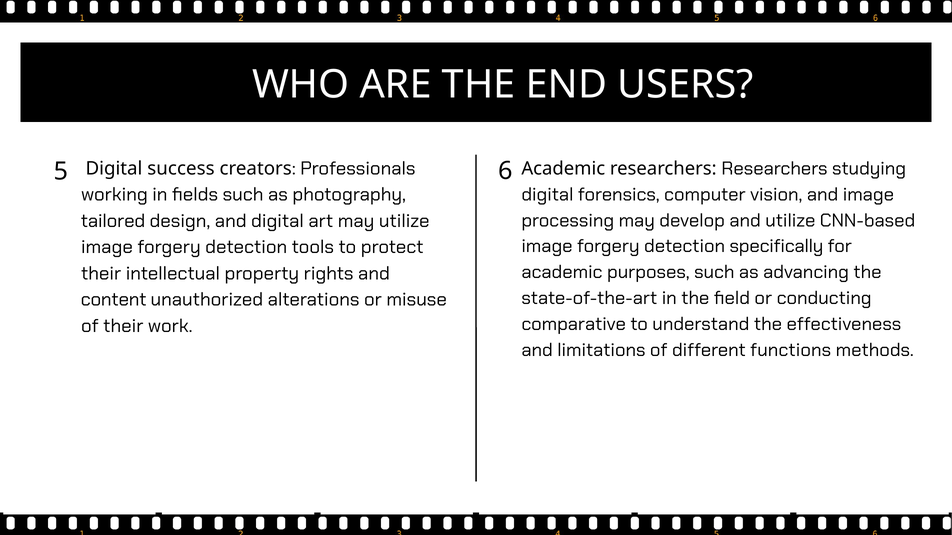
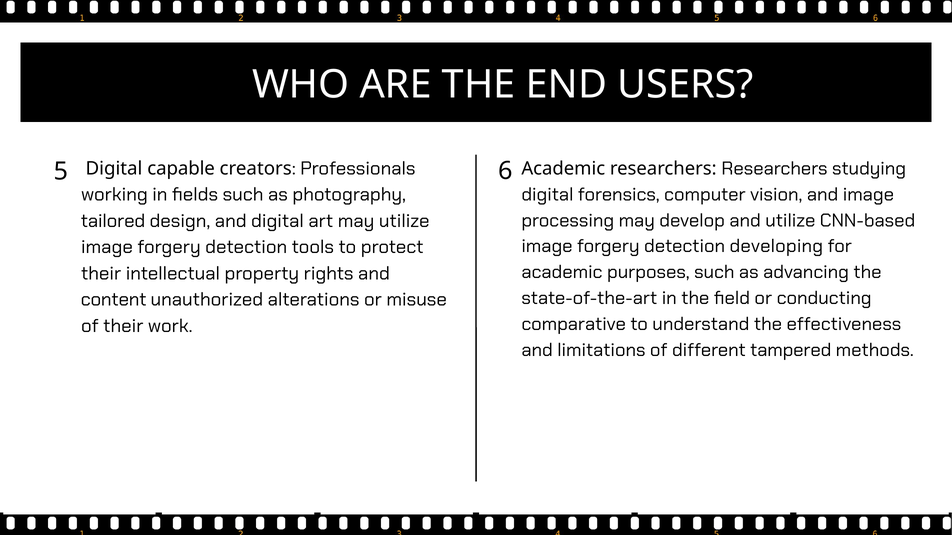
success: success -> capable
specifically: specifically -> developing
functions: functions -> tampered
